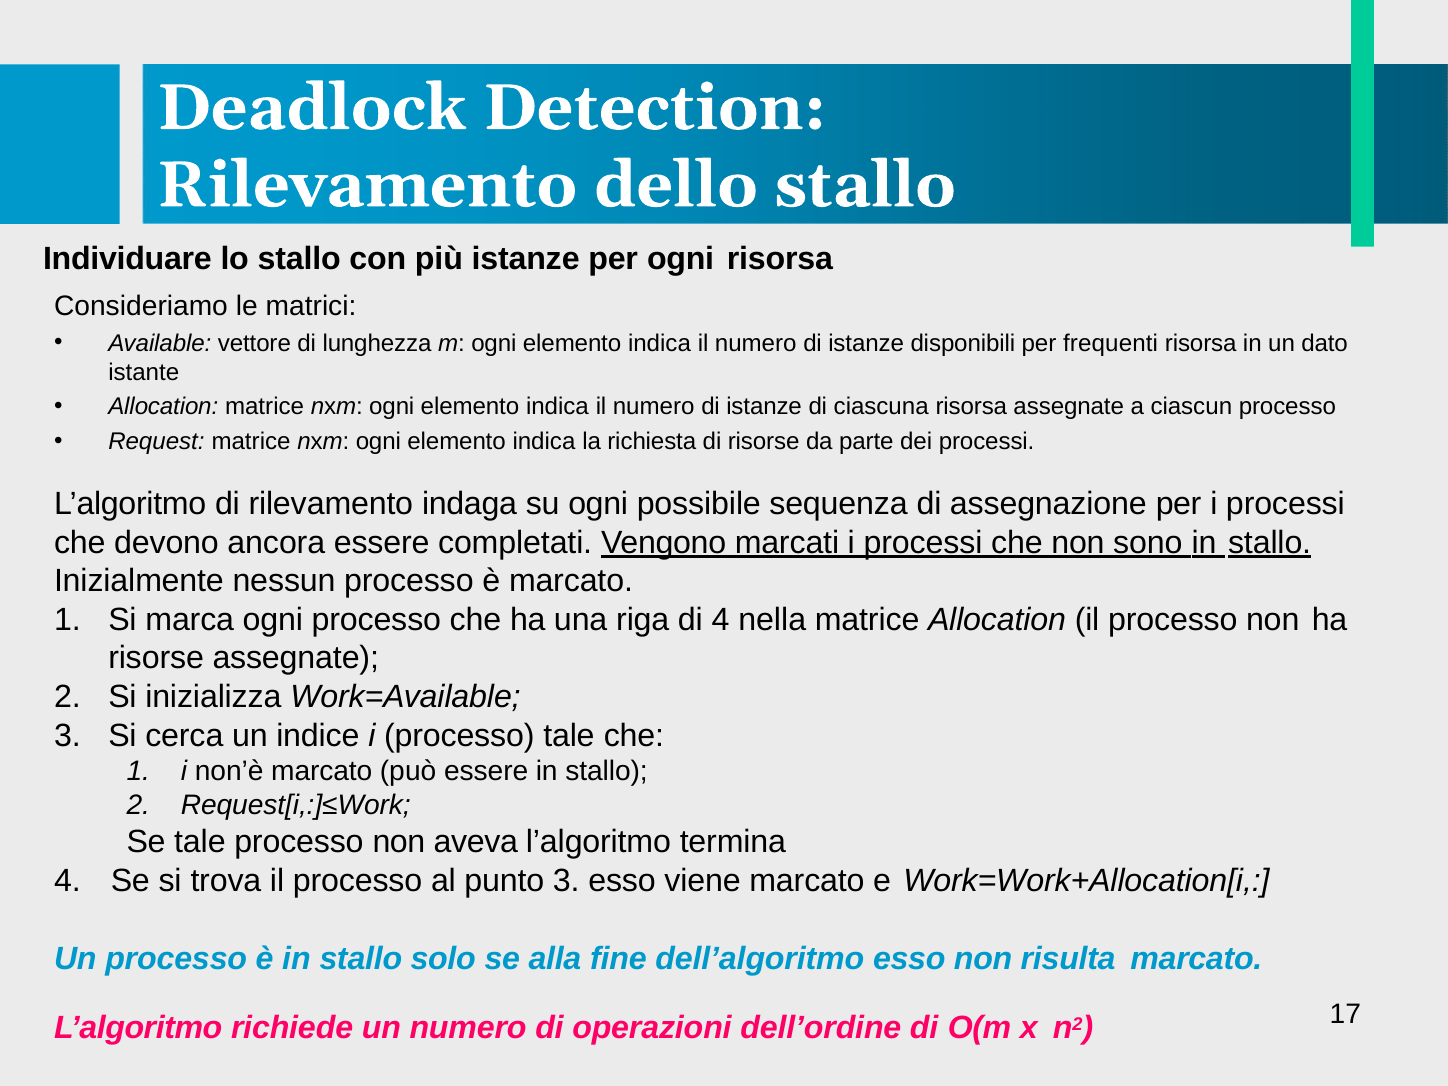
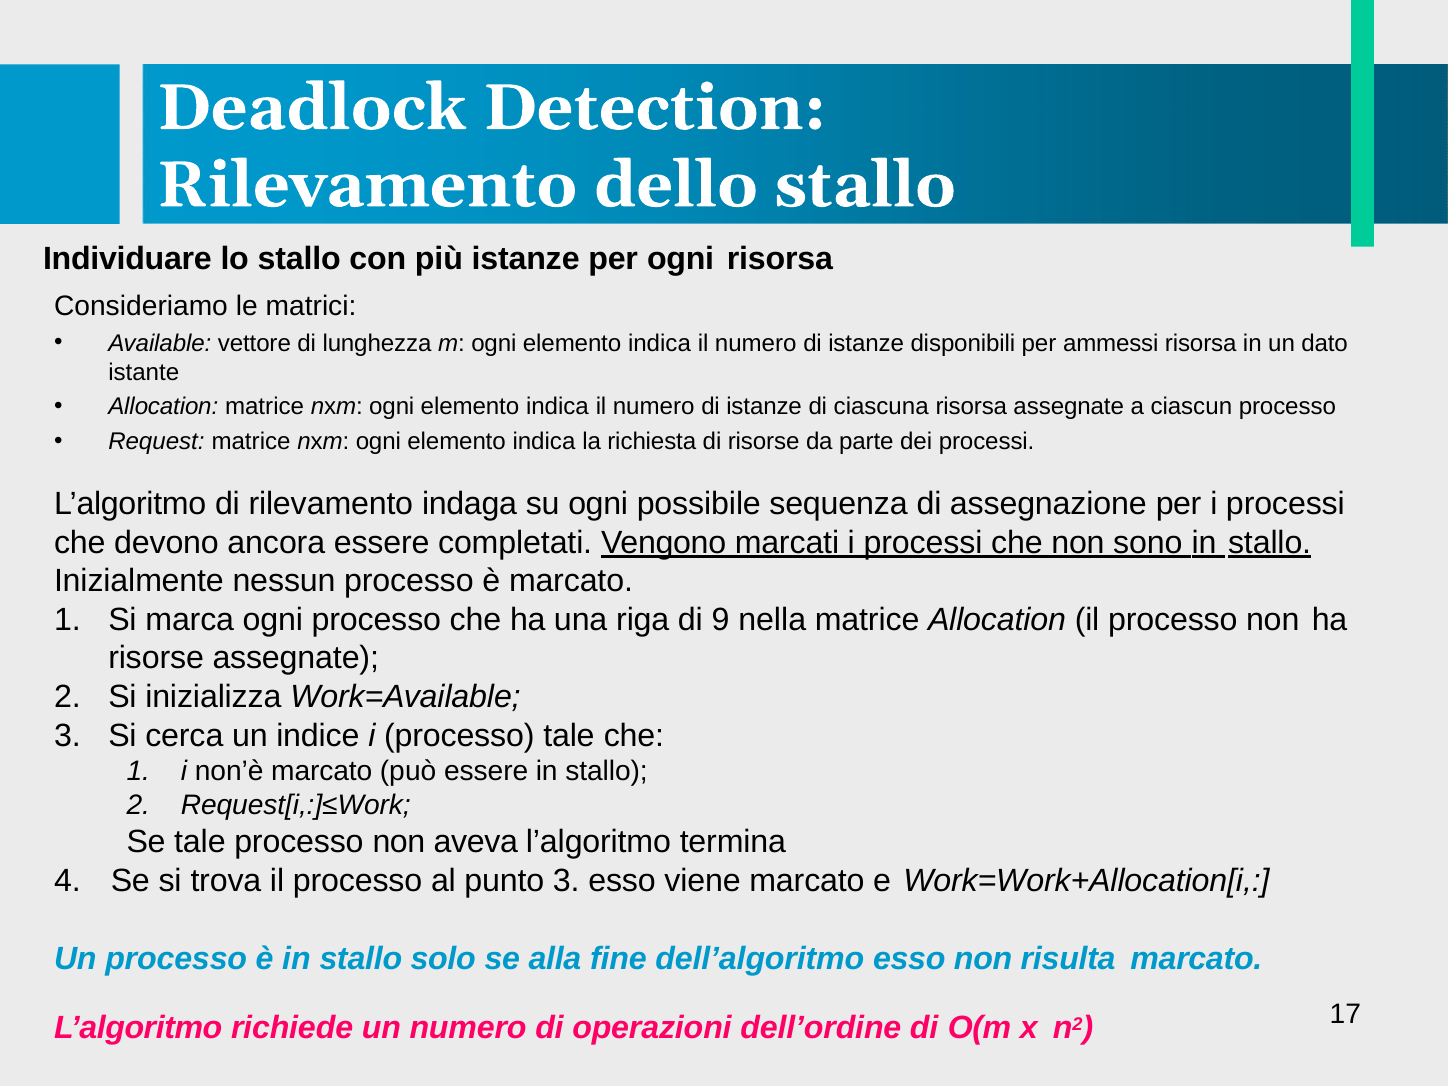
frequenti: frequenti -> ammessi
di 4: 4 -> 9
